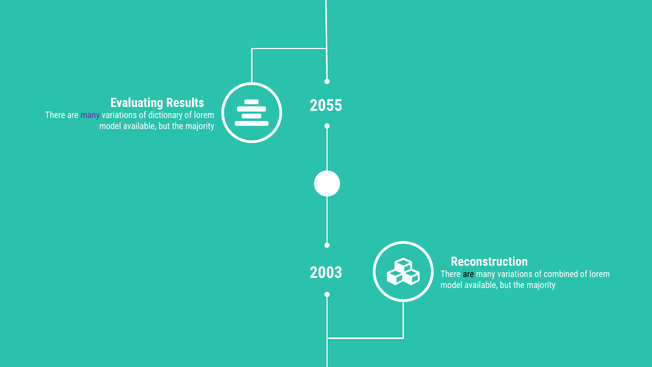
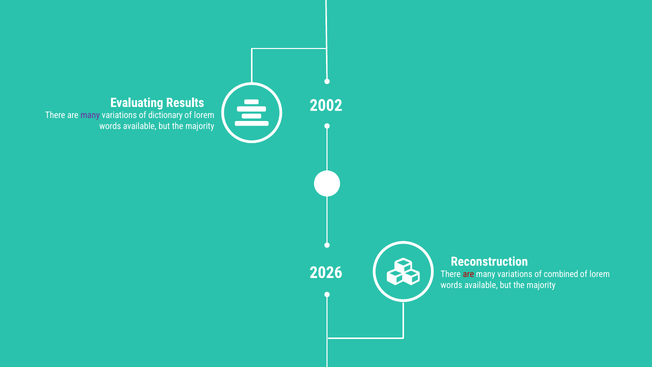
2055: 2055 -> 2002
model at (110, 126): model -> words
2003: 2003 -> 2026
are at (468, 274) colour: black -> red
model at (451, 285): model -> words
